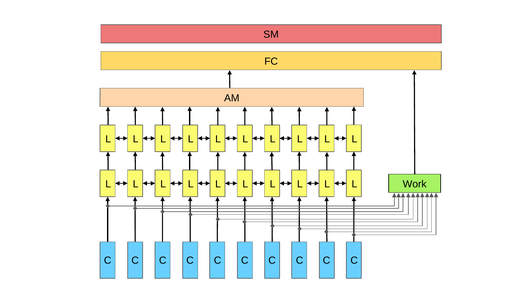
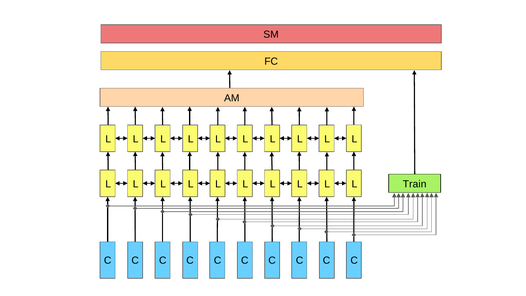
Work: Work -> Train
